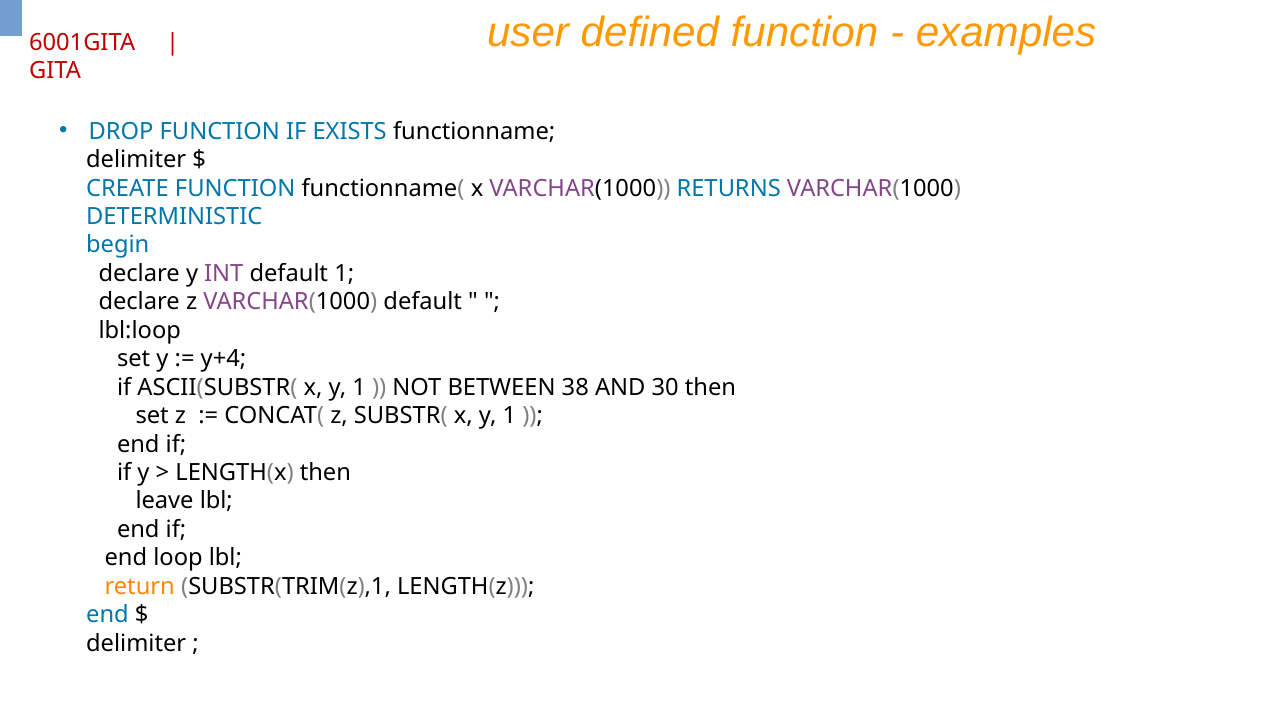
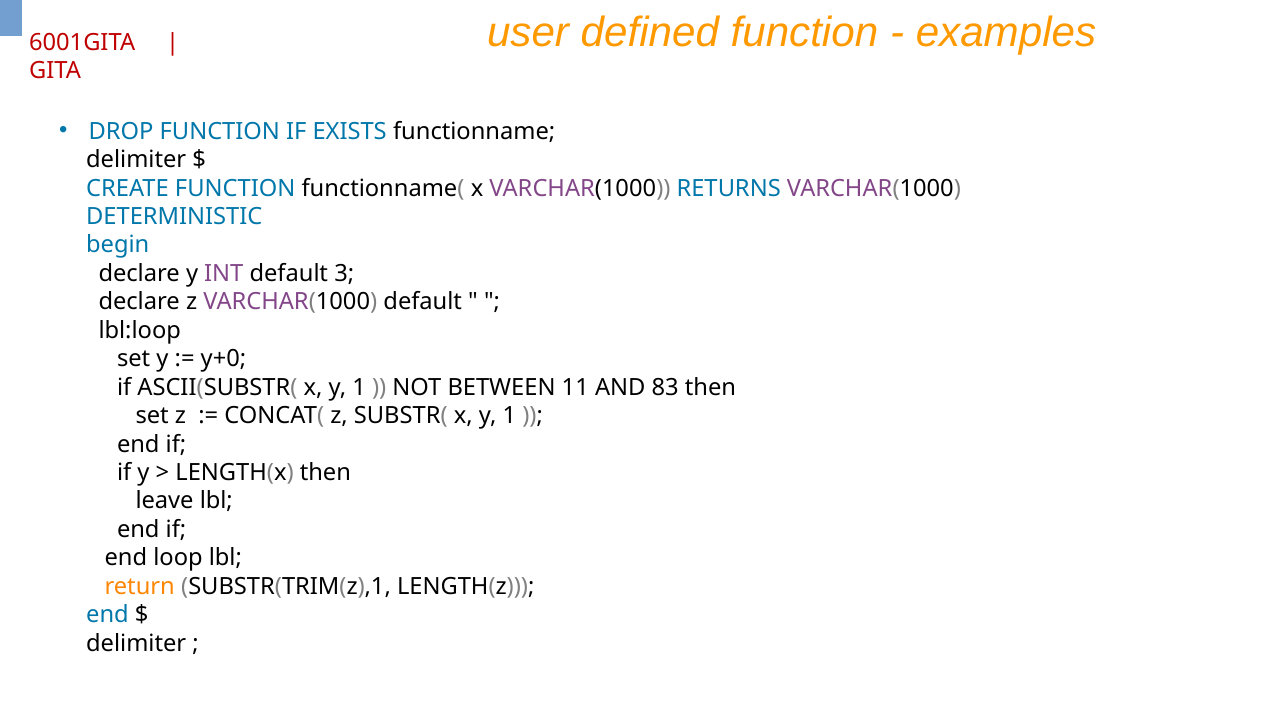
default 1: 1 -> 3
y+4: y+4 -> y+0
38: 38 -> 11
30: 30 -> 83
